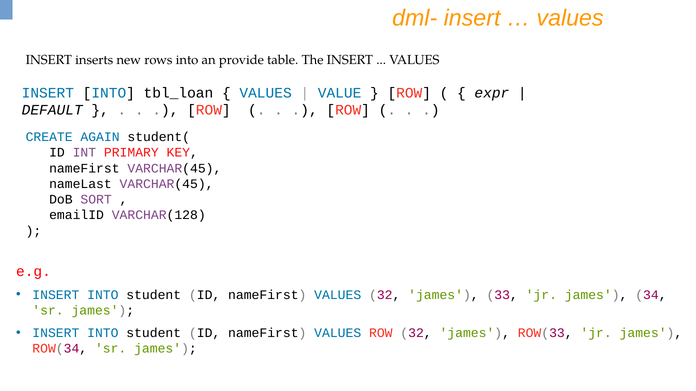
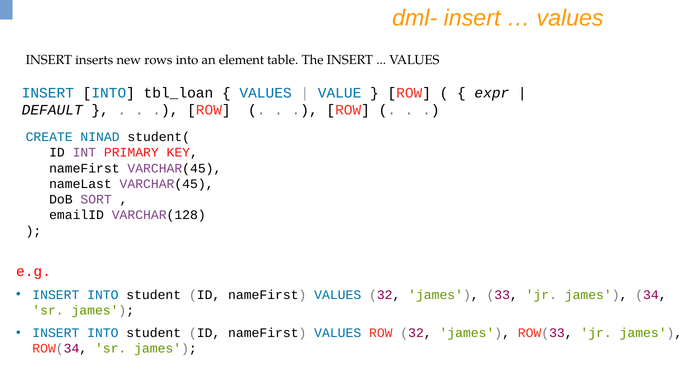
provide: provide -> element
AGAIN: AGAIN -> NINAD
